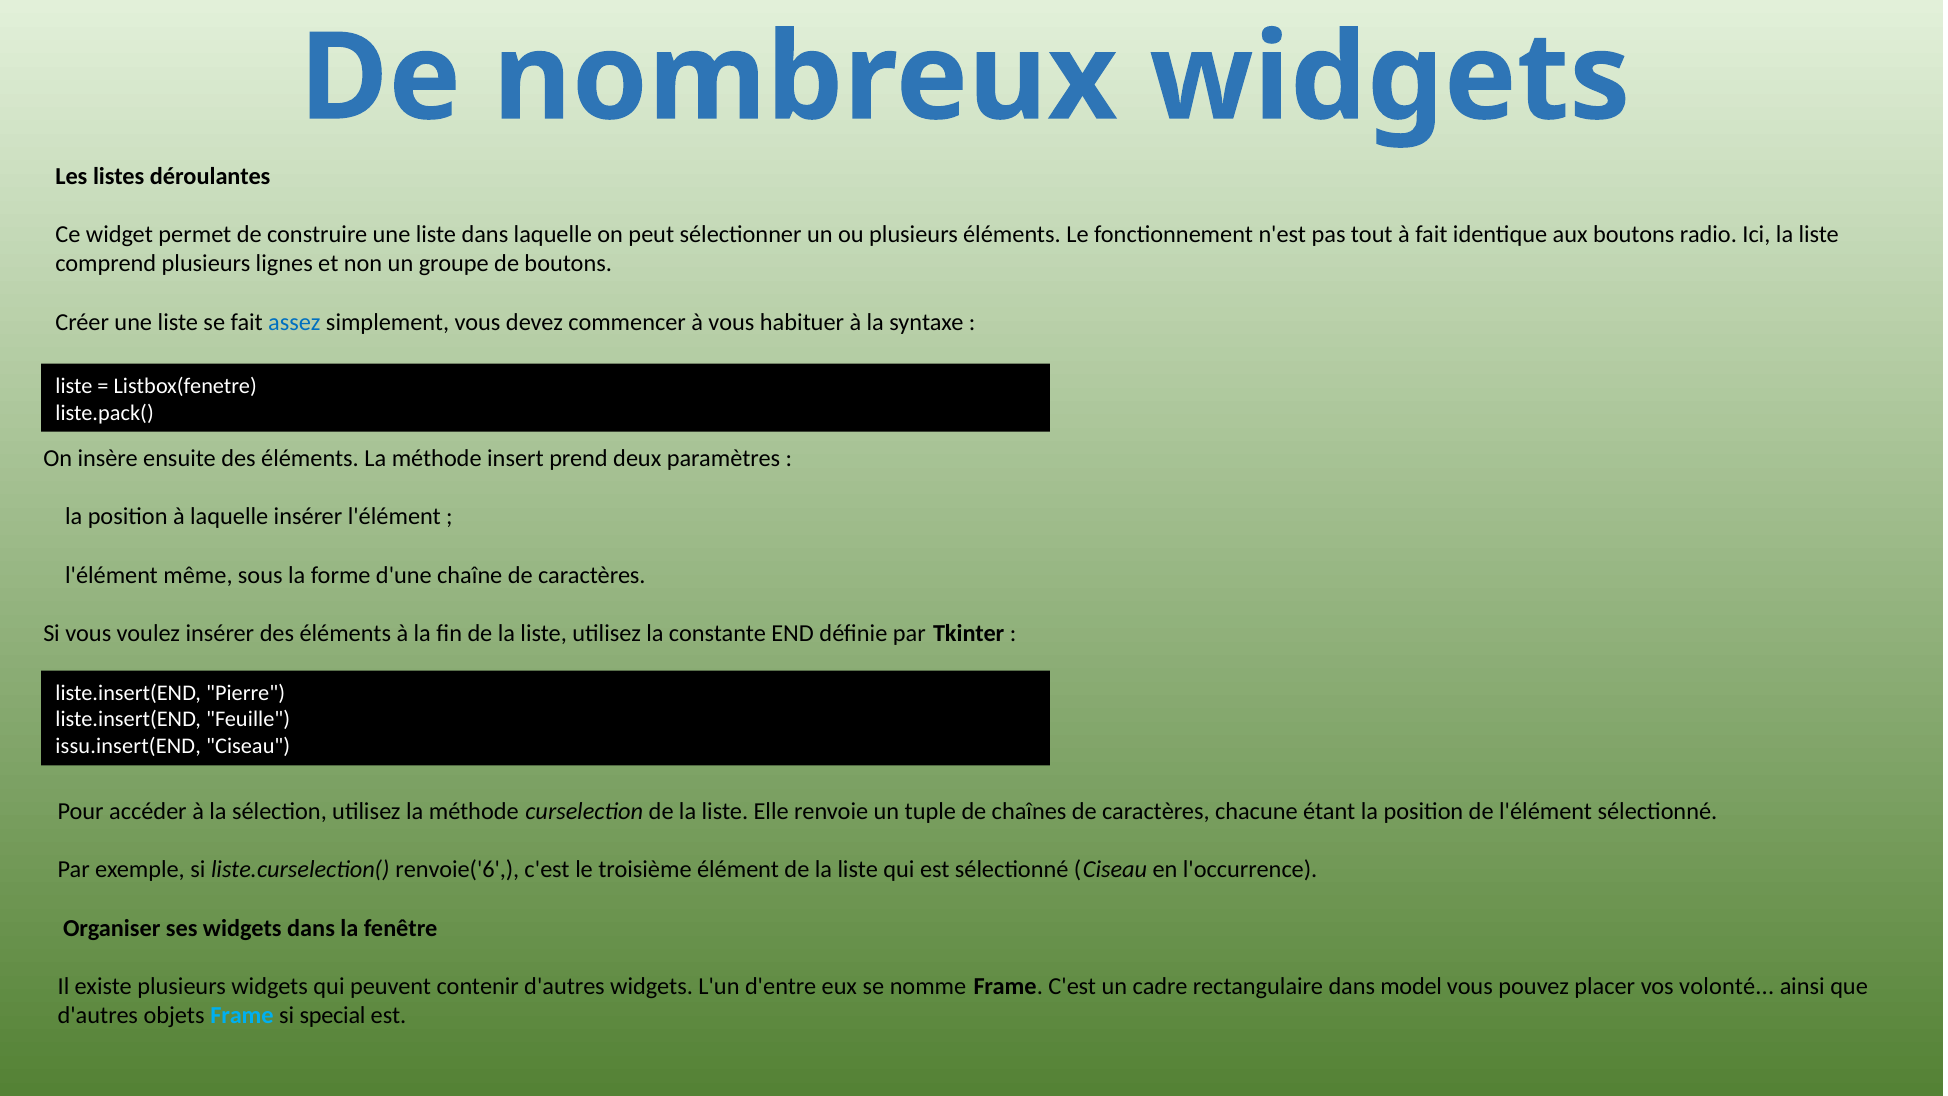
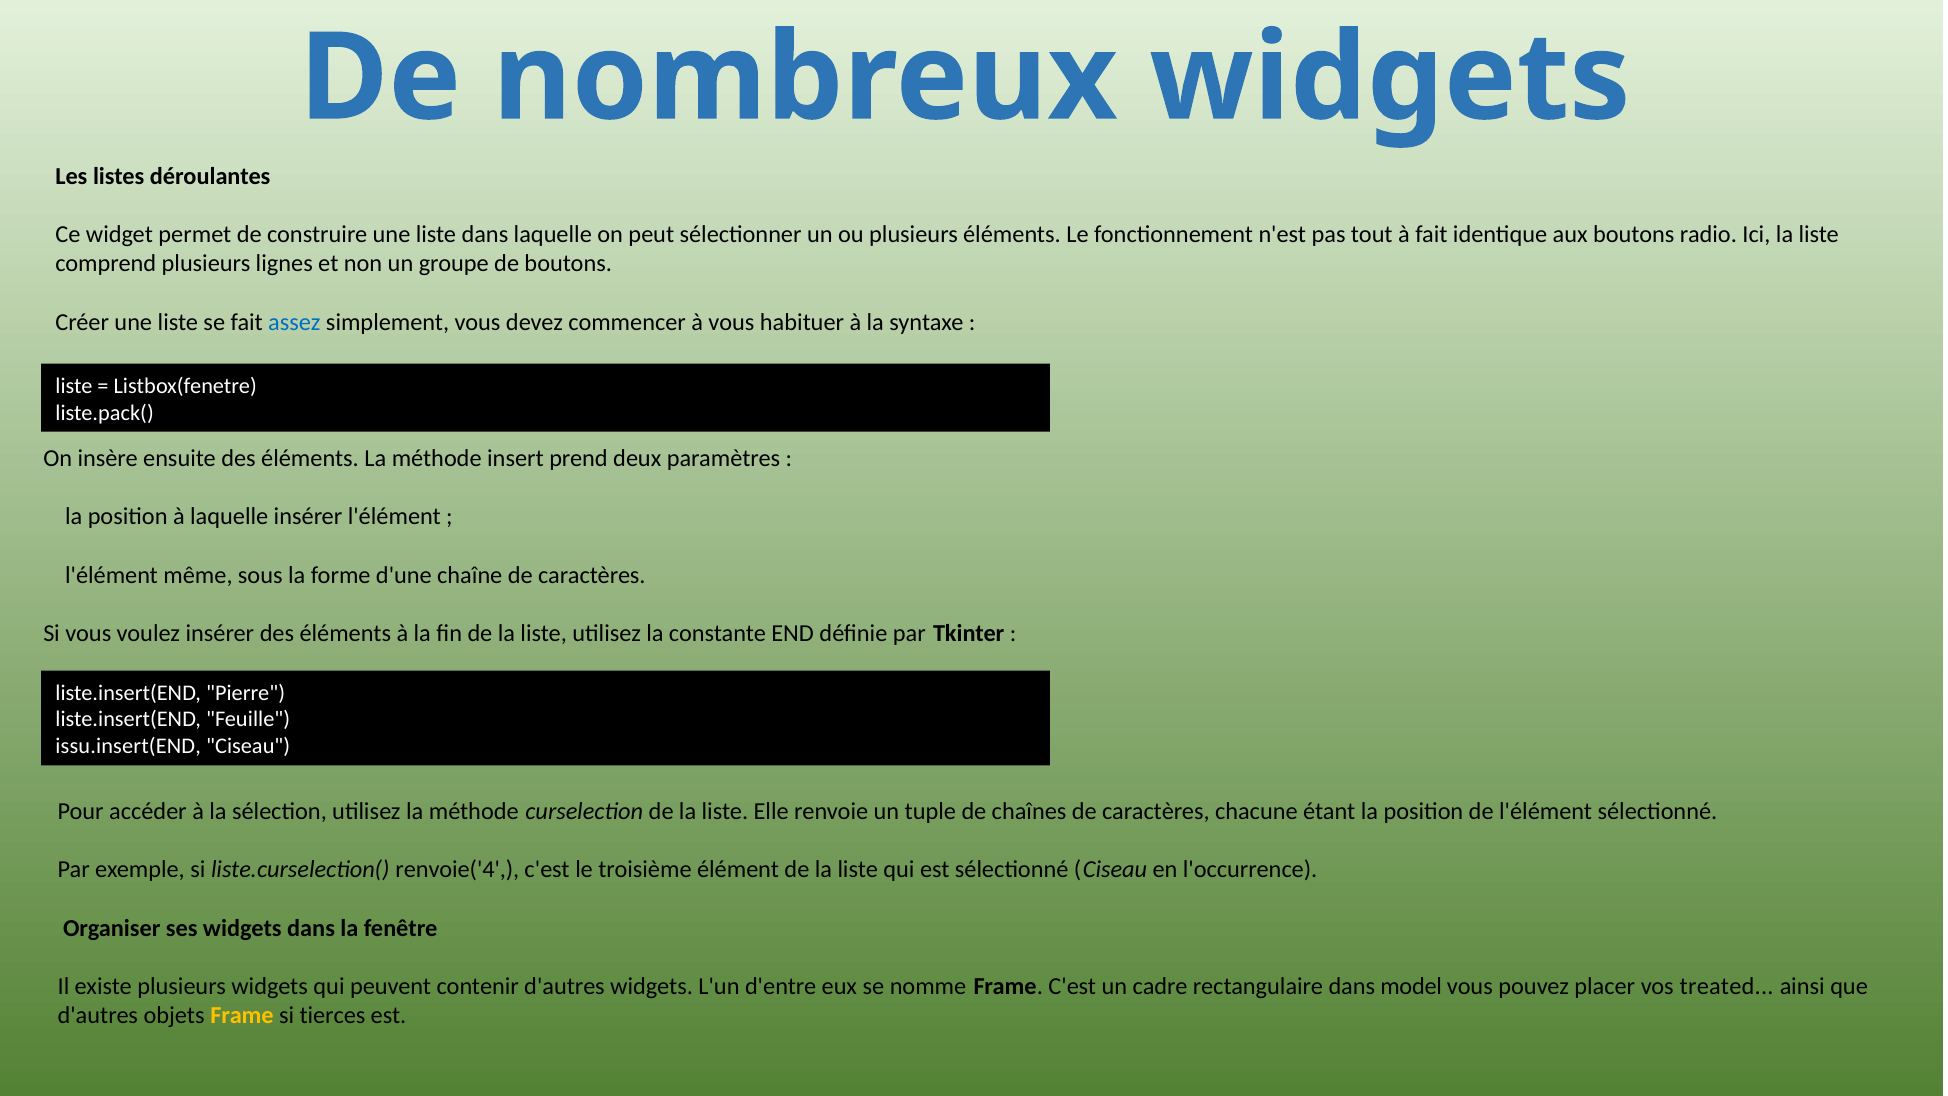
renvoie('6: renvoie('6 -> renvoie('4
volonté: volonté -> treated
Frame at (242, 1016) colour: light blue -> yellow
special: special -> tierces
